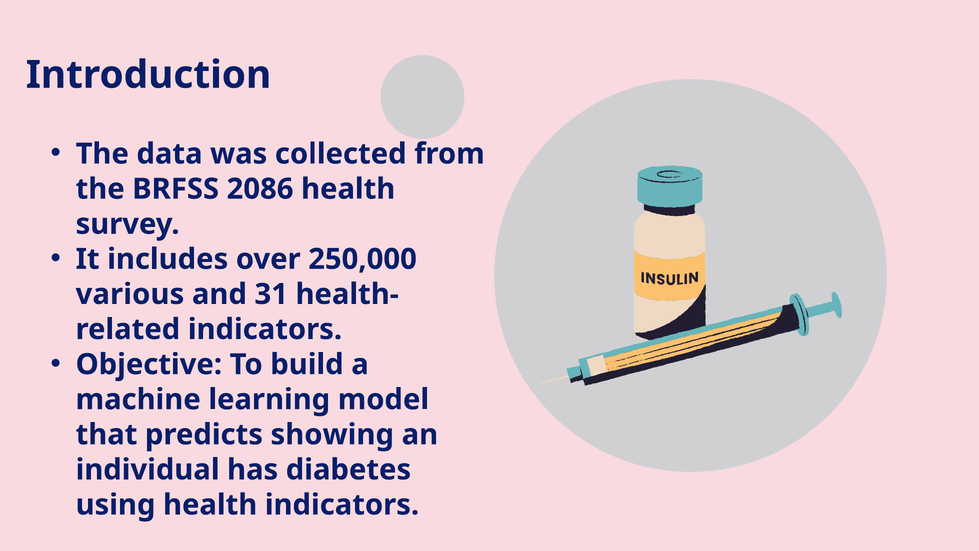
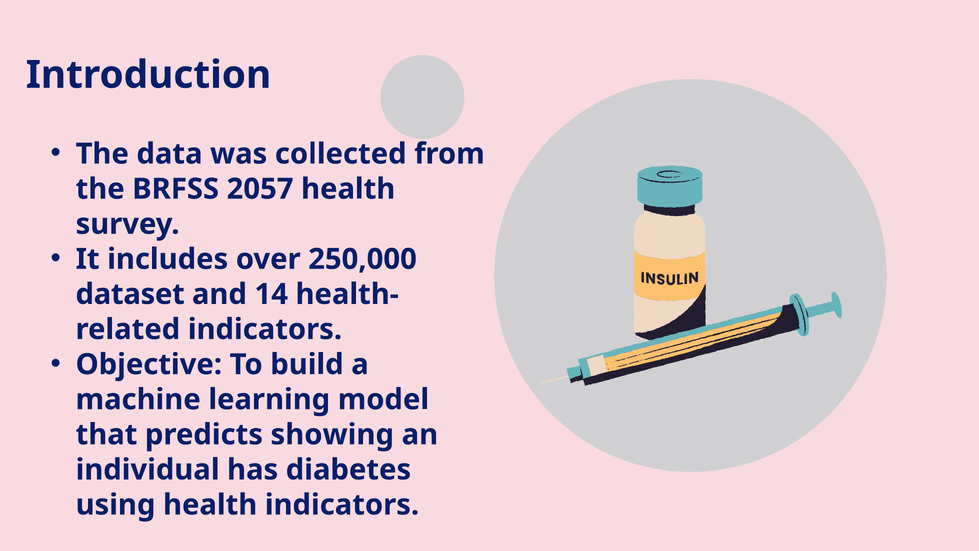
2086: 2086 -> 2057
various: various -> dataset
31: 31 -> 14
